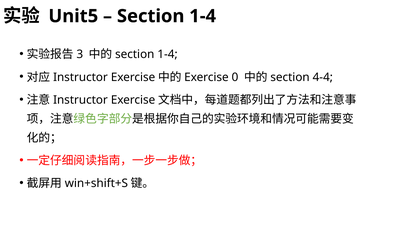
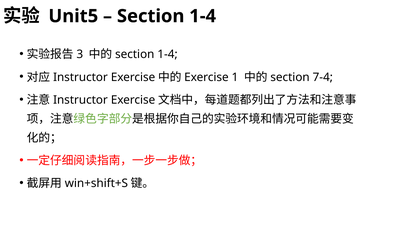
0: 0 -> 1
4-4: 4-4 -> 7-4
